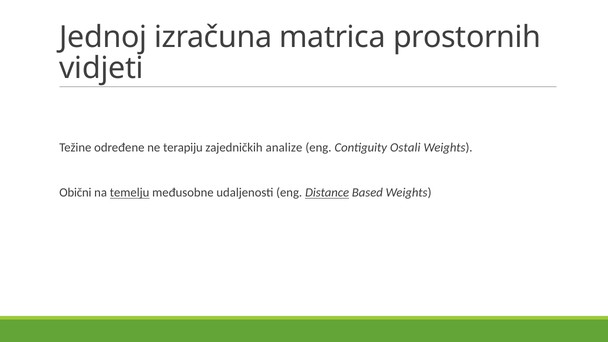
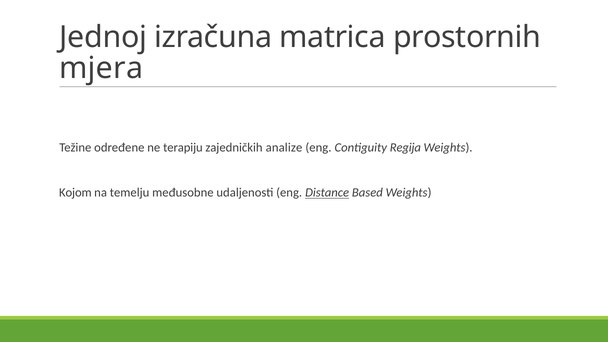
vidjeti: vidjeti -> mjera
Ostali: Ostali -> Regija
Obični: Obični -> Kojom
temelju underline: present -> none
